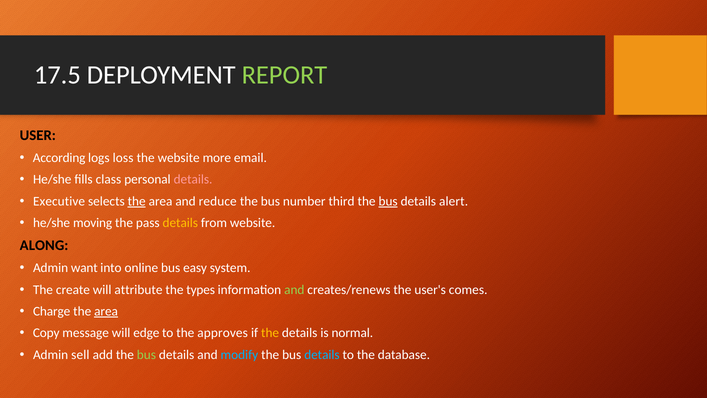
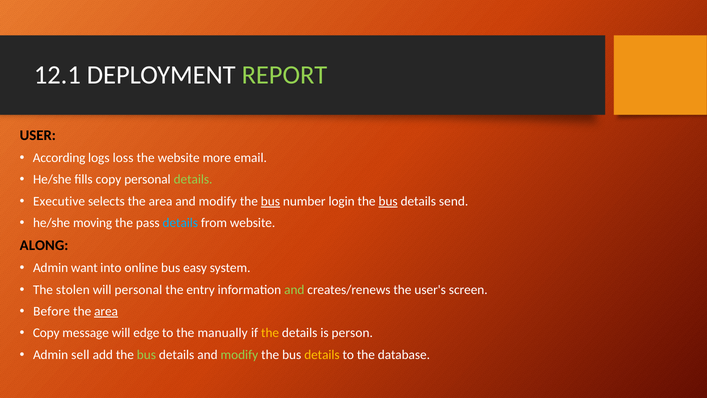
17.5: 17.5 -> 12.1
fills class: class -> copy
details at (193, 179) colour: pink -> light green
the at (137, 201) underline: present -> none
area and reduce: reduce -> modify
bus at (270, 201) underline: none -> present
third: third -> login
alert: alert -> send
details at (180, 223) colour: yellow -> light blue
create: create -> stolen
will attribute: attribute -> personal
types: types -> entry
comes: comes -> screen
Charge: Charge -> Before
approves: approves -> manually
normal: normal -> person
modify at (239, 355) colour: light blue -> light green
details at (322, 355) colour: light blue -> yellow
